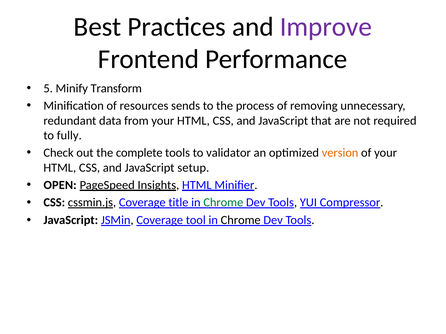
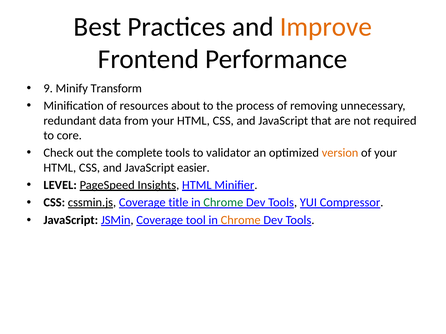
Improve colour: purple -> orange
5: 5 -> 9
sends: sends -> about
fully: fully -> core
setup: setup -> easier
OPEN: OPEN -> LEVEL
Chrome at (241, 221) colour: black -> orange
